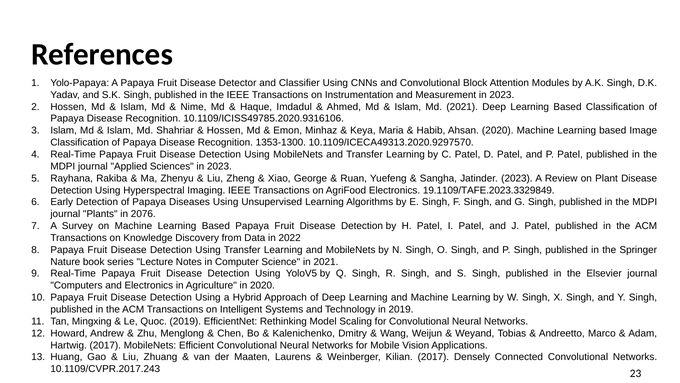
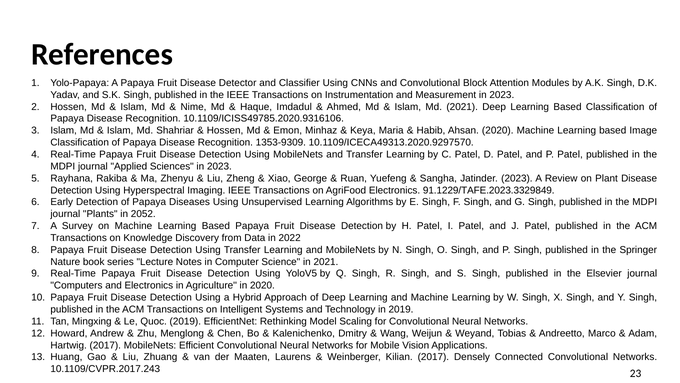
1353-1300: 1353-1300 -> 1353-9309
19.1109/TAFE.2023.3329849: 19.1109/TAFE.2023.3329849 -> 91.1229/TAFE.2023.3329849
2076: 2076 -> 2052
